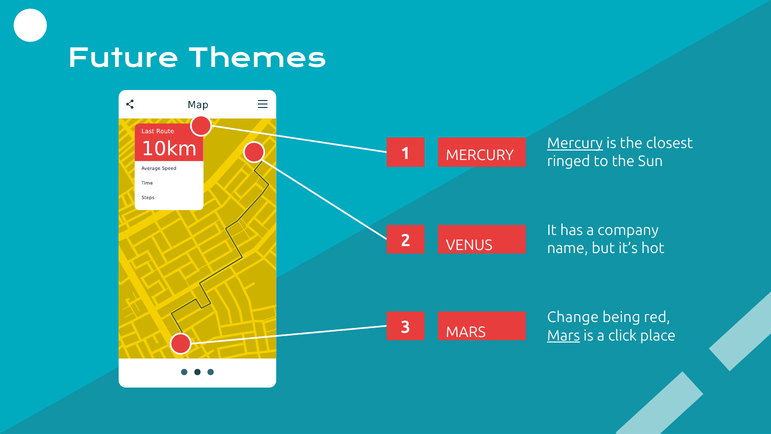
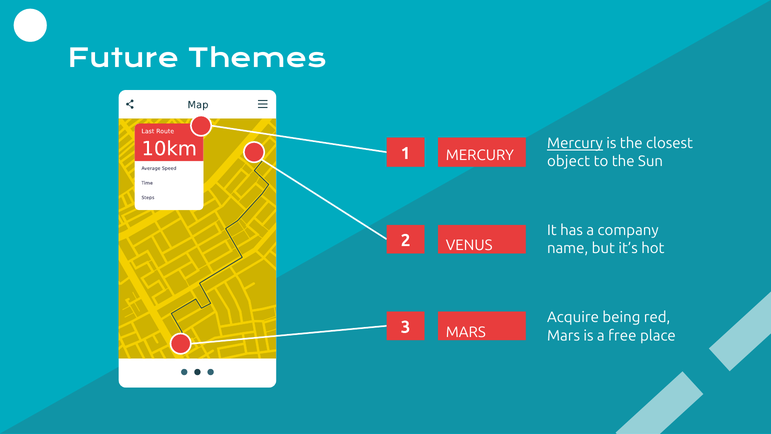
ringed: ringed -> object
Change: Change -> Acquire
Mars at (564, 335) underline: present -> none
click: click -> free
